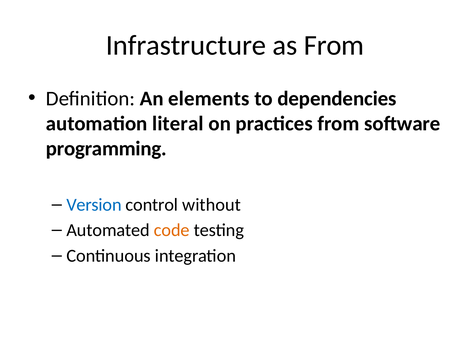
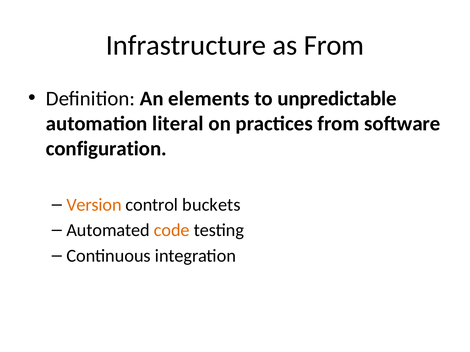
dependencies: dependencies -> unpredictable
programming: programming -> configuration
Version colour: blue -> orange
without: without -> buckets
